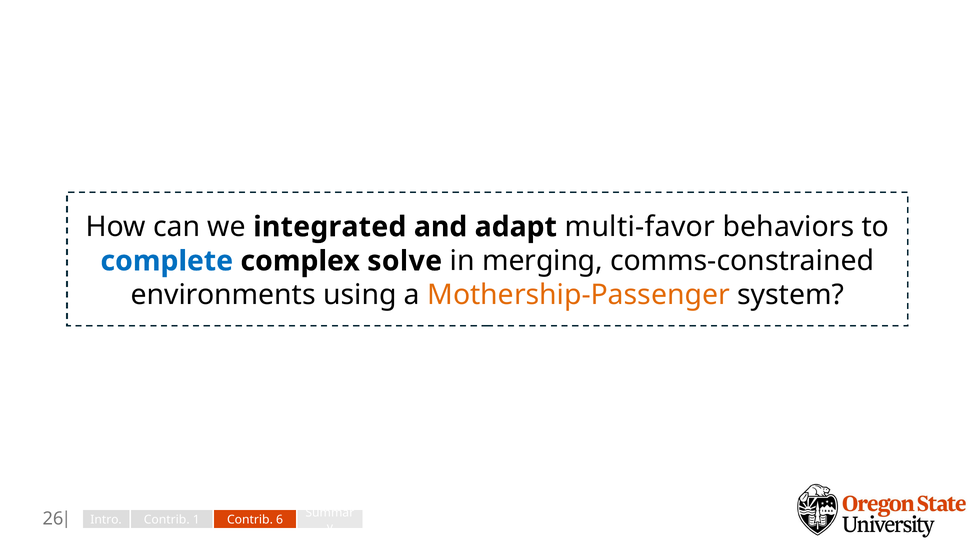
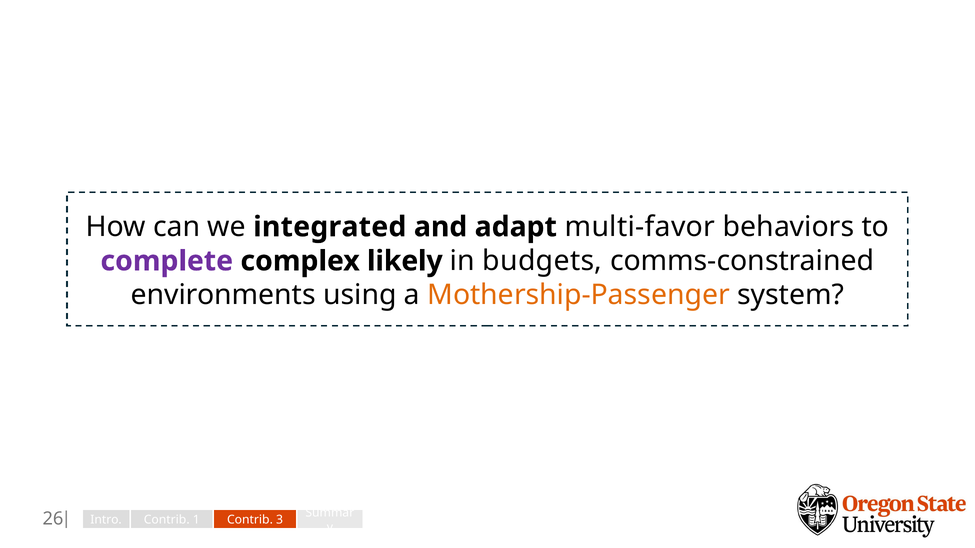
complete colour: blue -> purple
solve: solve -> likely
merging: merging -> budgets
6: 6 -> 3
